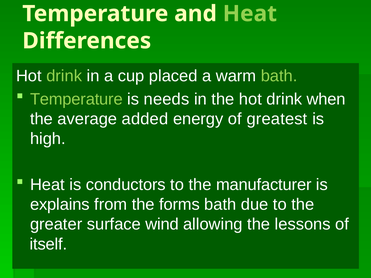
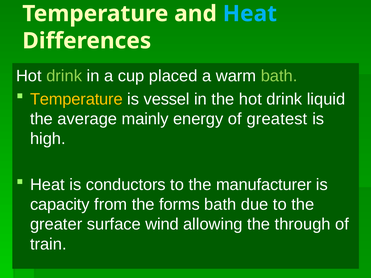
Heat at (250, 14) colour: light green -> light blue
Temperature at (76, 99) colour: light green -> yellow
needs: needs -> vessel
when: when -> liquid
added: added -> mainly
explains: explains -> capacity
lessons: lessons -> through
itself: itself -> train
